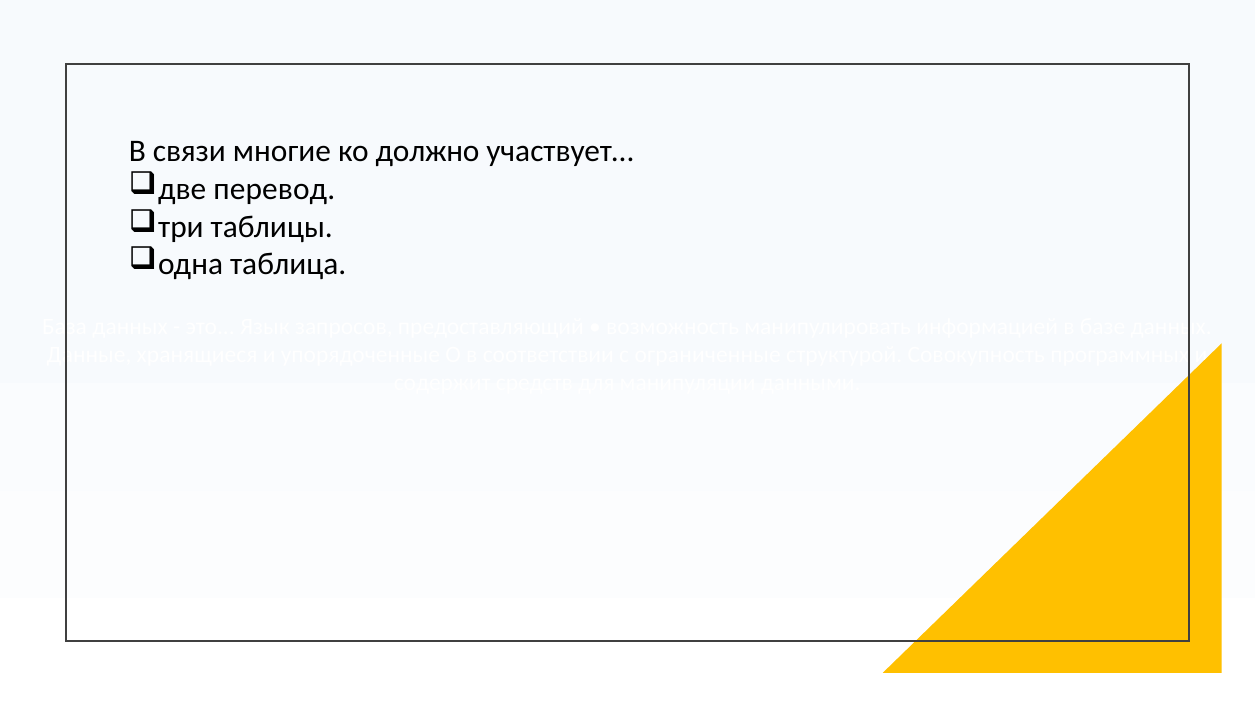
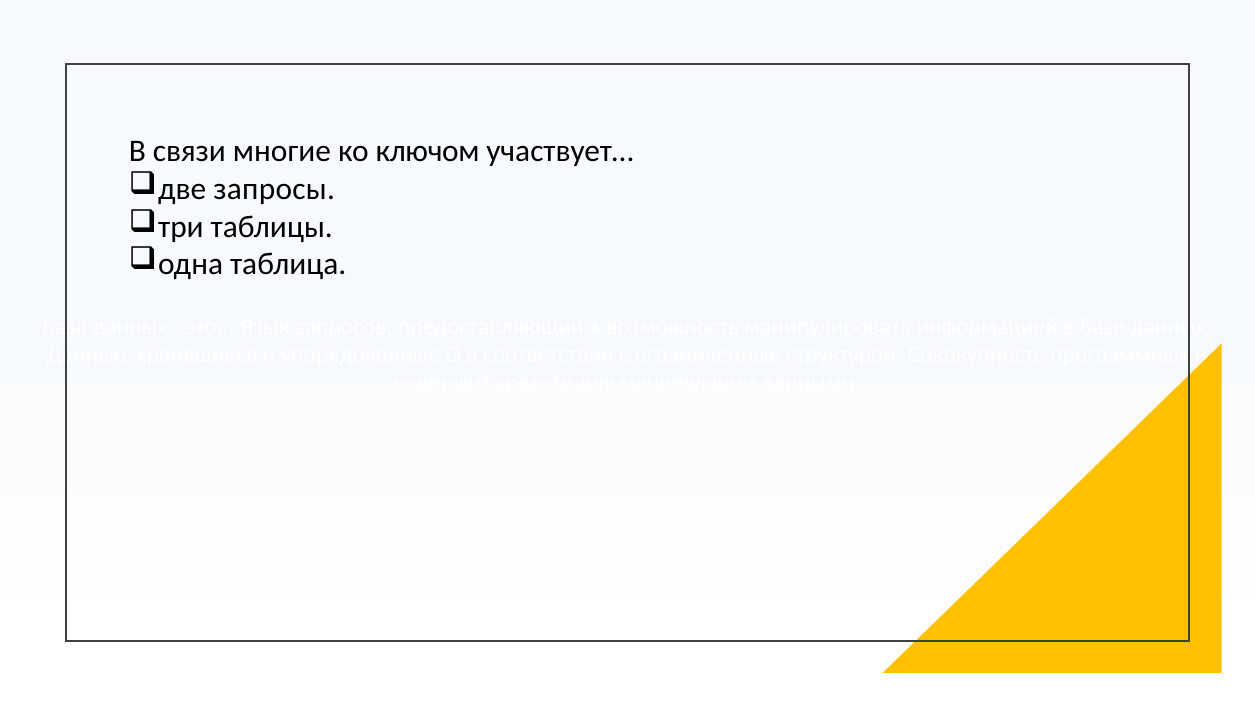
должно: должно -> ключом
перевод: перевод -> запросы
